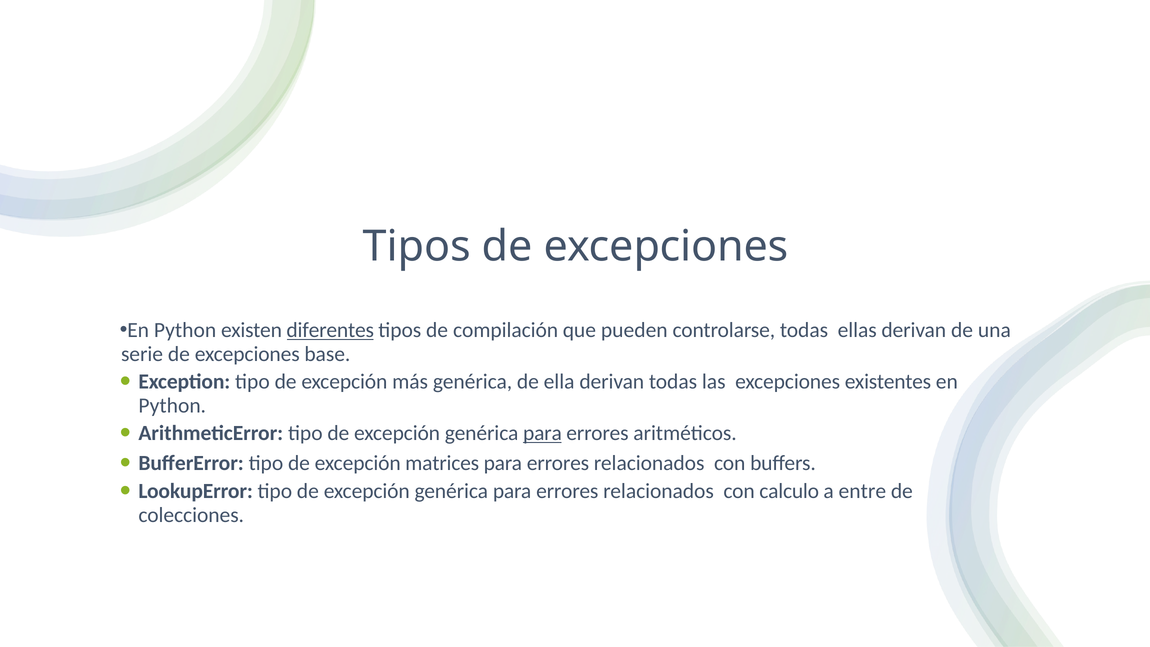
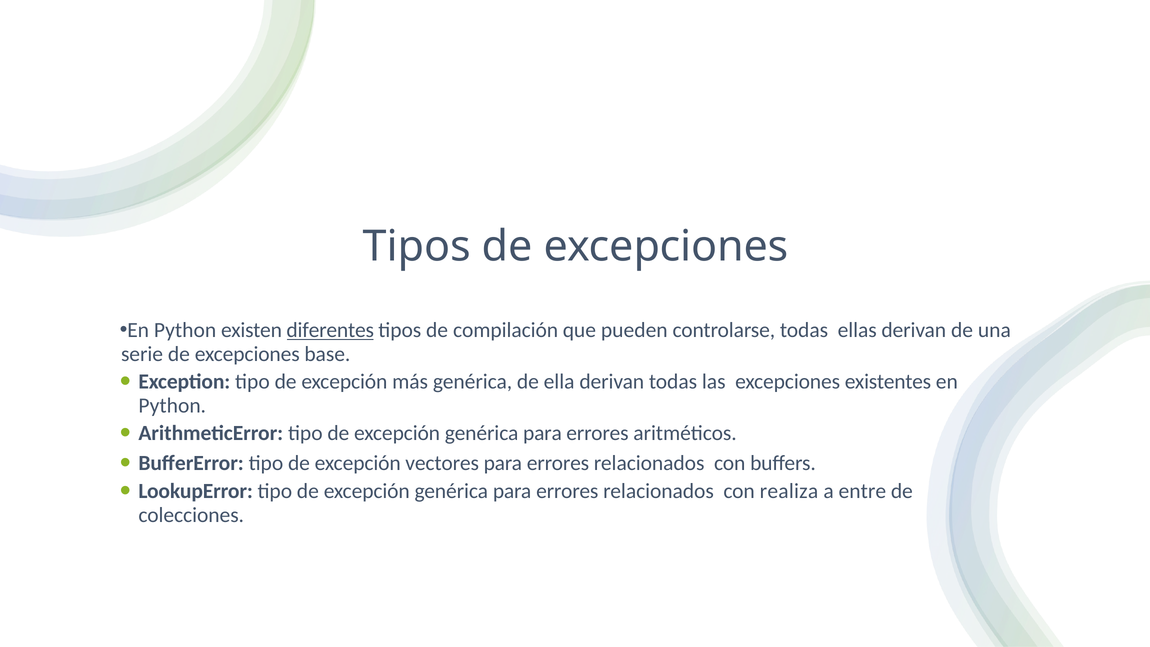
para at (542, 433) underline: present -> none
matrices: matrices -> vectores
calculo: calculo -> realiza
